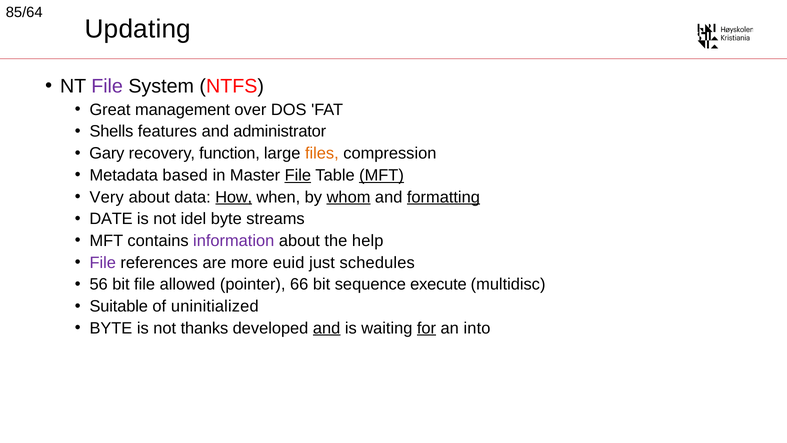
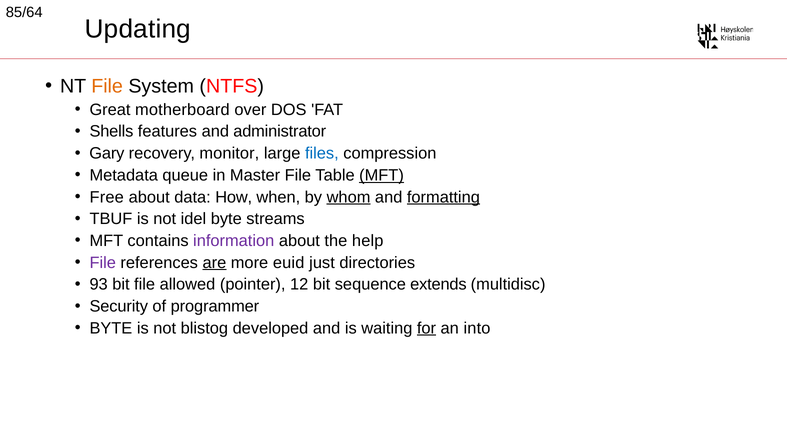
File at (107, 86) colour: purple -> orange
management: management -> motherboard
function: function -> monitor
files colour: orange -> blue
based: based -> queue
File at (298, 175) underline: present -> none
Very: Very -> Free
How underline: present -> none
DATE: DATE -> TBUF
are underline: none -> present
schedules: schedules -> directories
56: 56 -> 93
66: 66 -> 12
execute: execute -> extends
Suitable: Suitable -> Security
uninitialized: uninitialized -> programmer
thanks: thanks -> blistog
and at (327, 328) underline: present -> none
